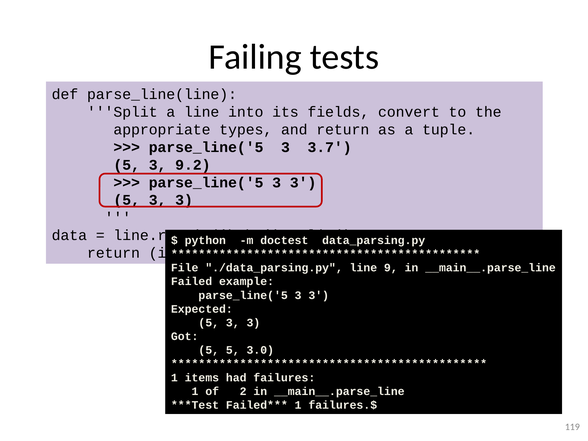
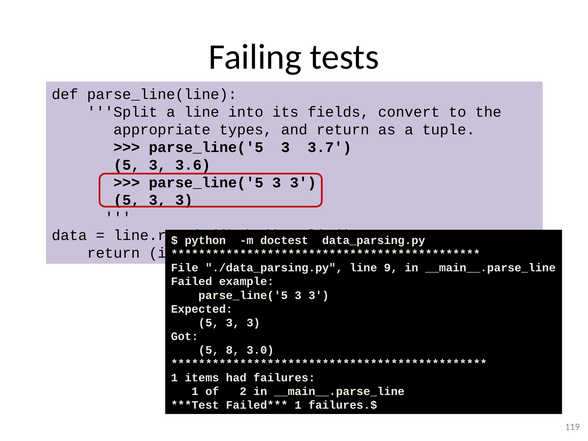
9.2: 9.2 -> 3.6
5 5: 5 -> 8
